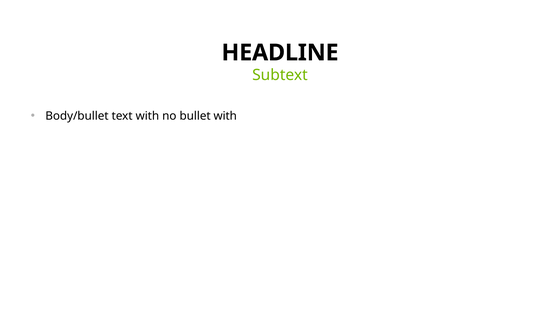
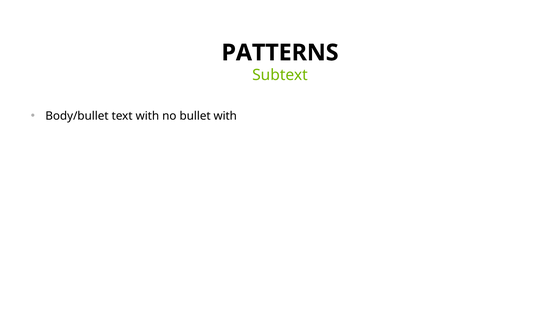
HEADLINE: HEADLINE -> PATTERNS
